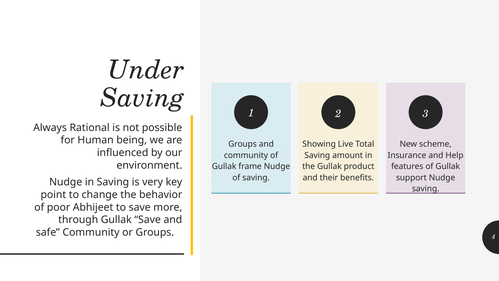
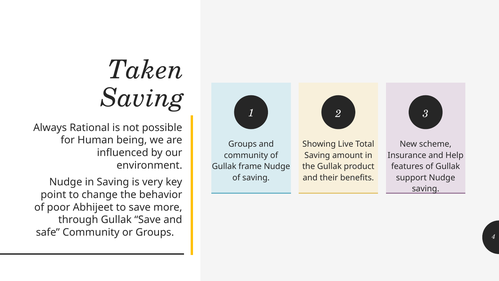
Under: Under -> Taken
